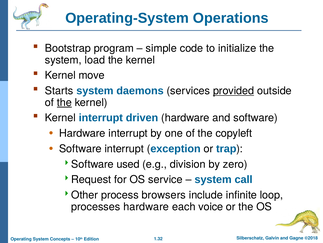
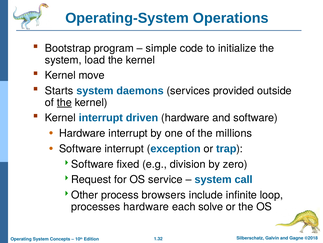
provided underline: present -> none
copyleft: copyleft -> millions
used: used -> fixed
voice: voice -> solve
